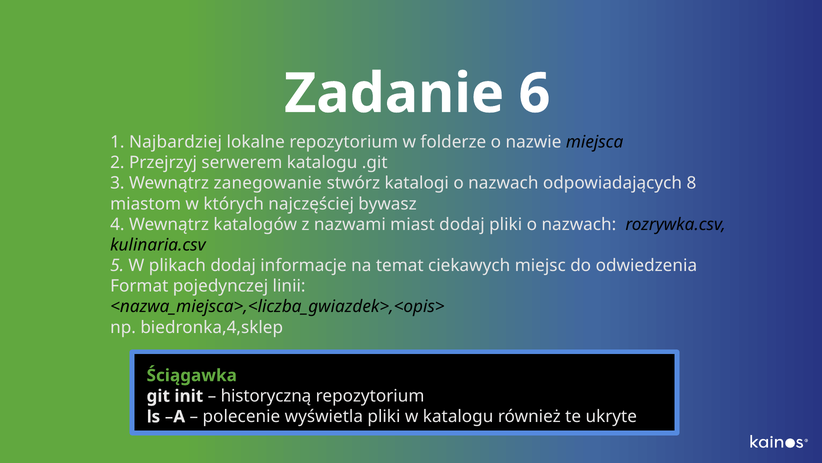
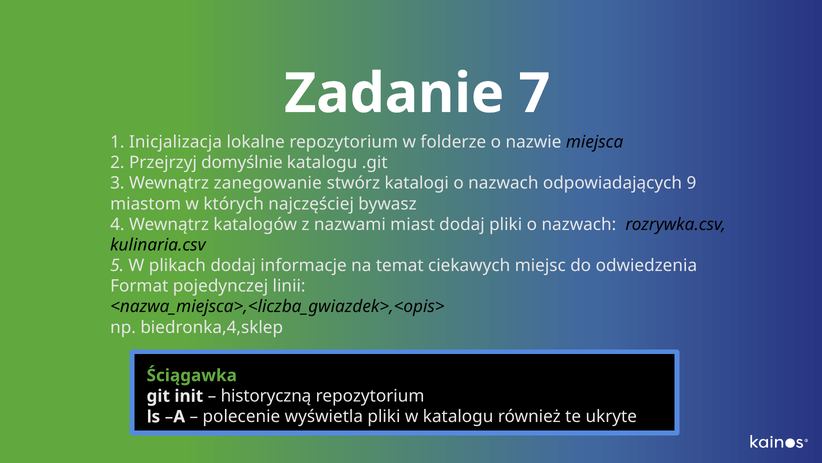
6: 6 -> 7
Najbardziej: Najbardziej -> Inicjalizacja
serwerem: serwerem -> domyślnie
8: 8 -> 9
